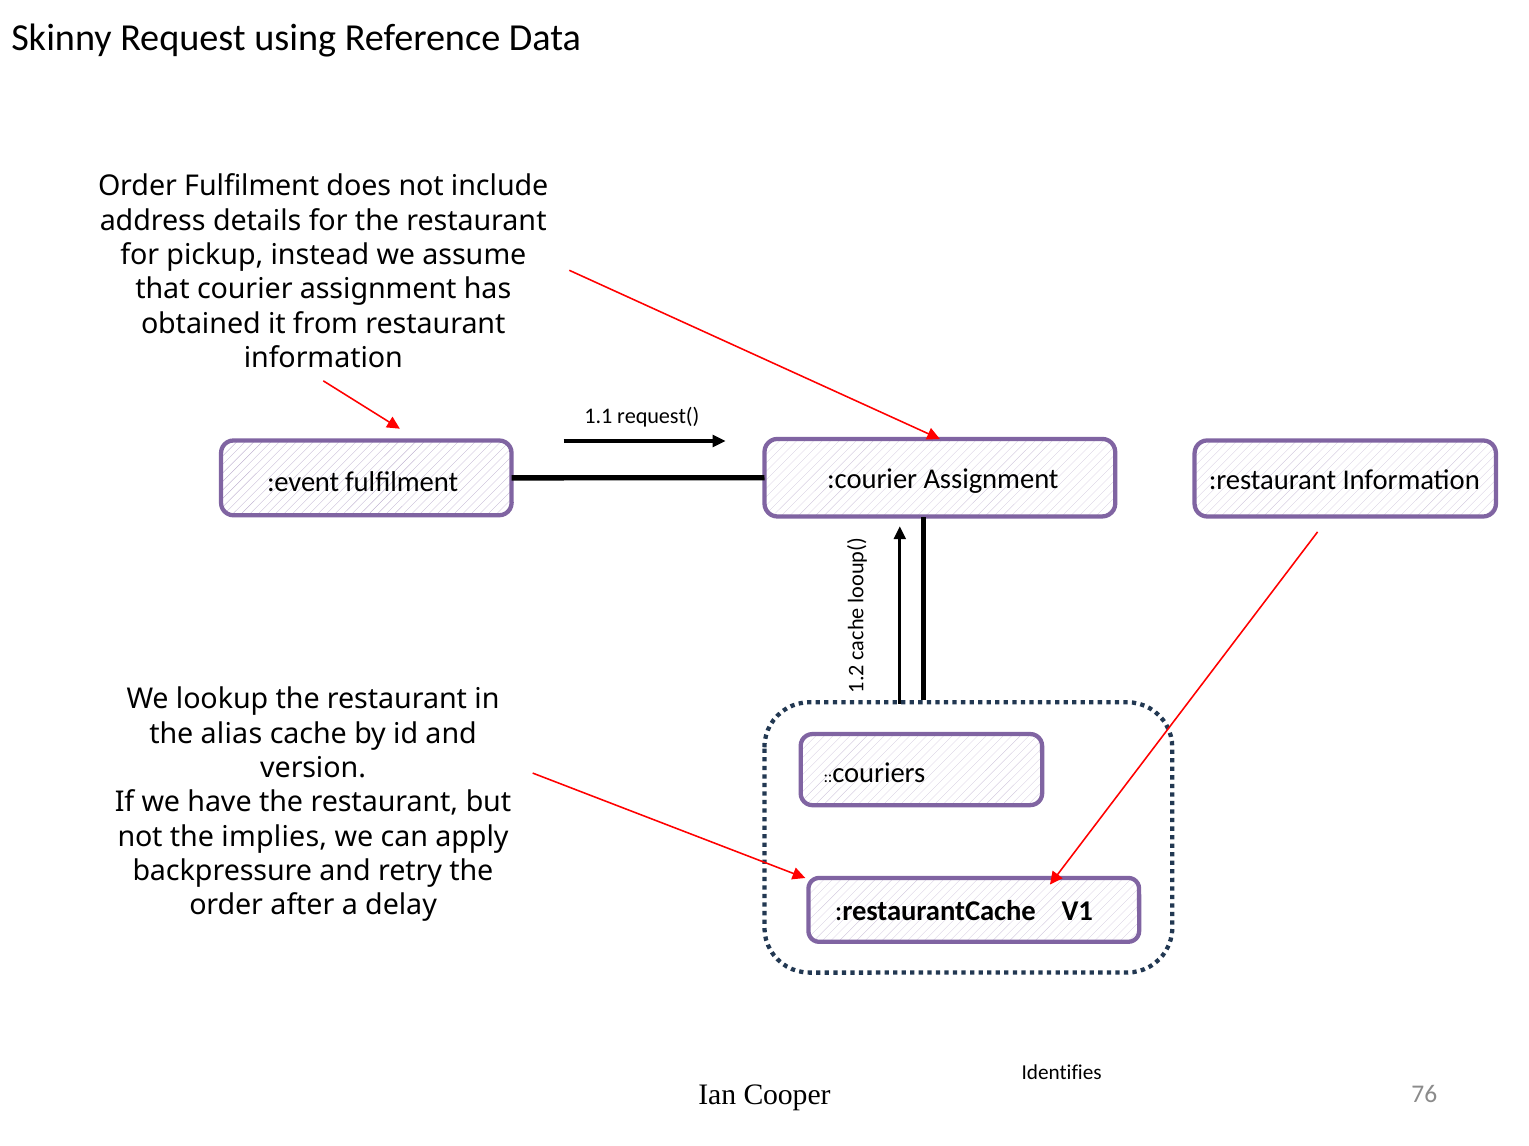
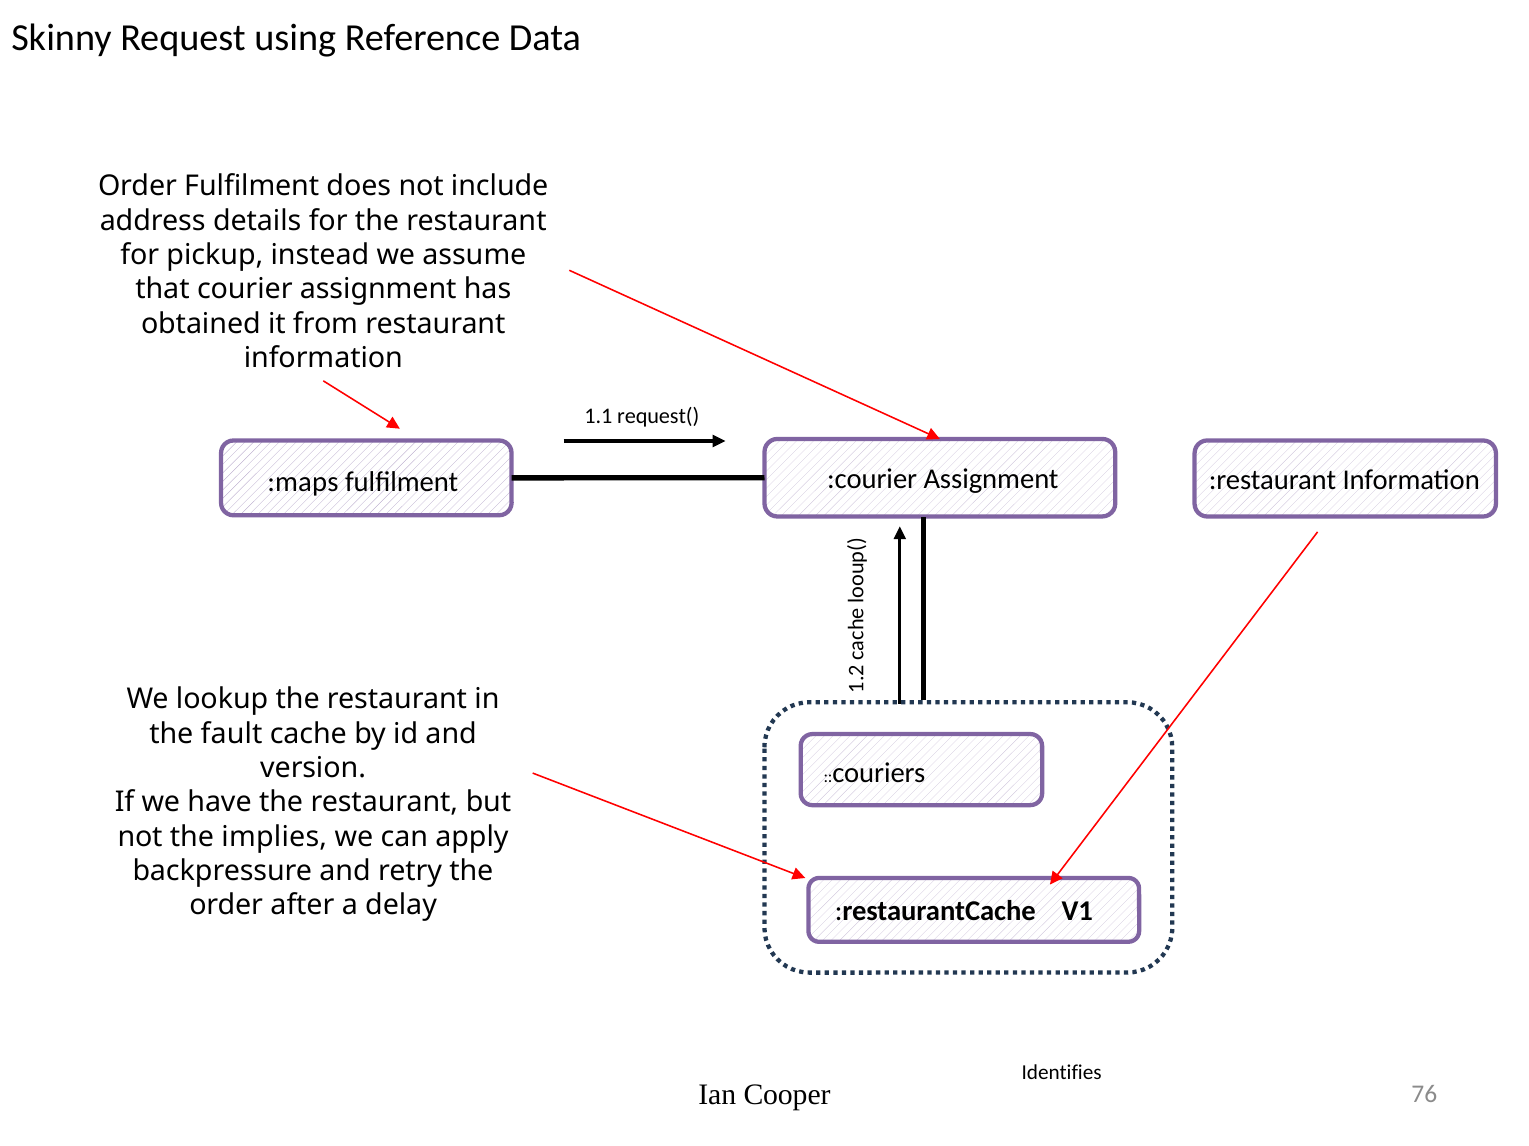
:event: :event -> :maps
alias: alias -> fault
